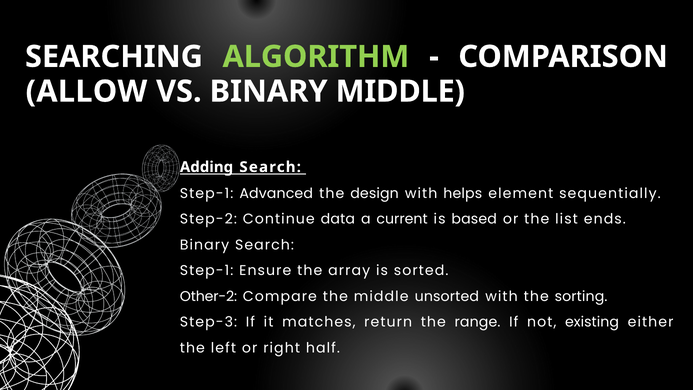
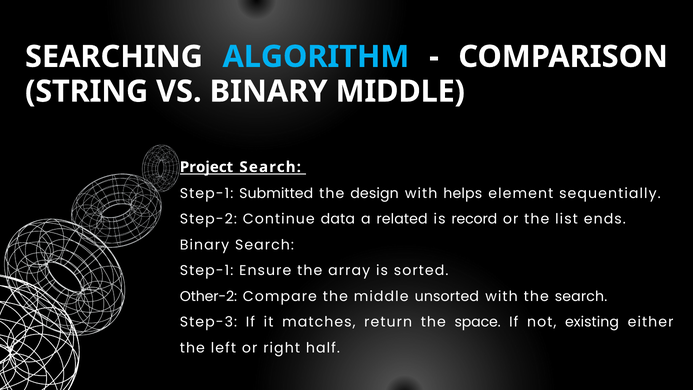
ALGORITHM colour: light green -> light blue
ALLOW: ALLOW -> STRING
Adding: Adding -> Project
Advanced: Advanced -> Submitted
current: current -> related
based: based -> record
the sorting: sorting -> search
range: range -> space
